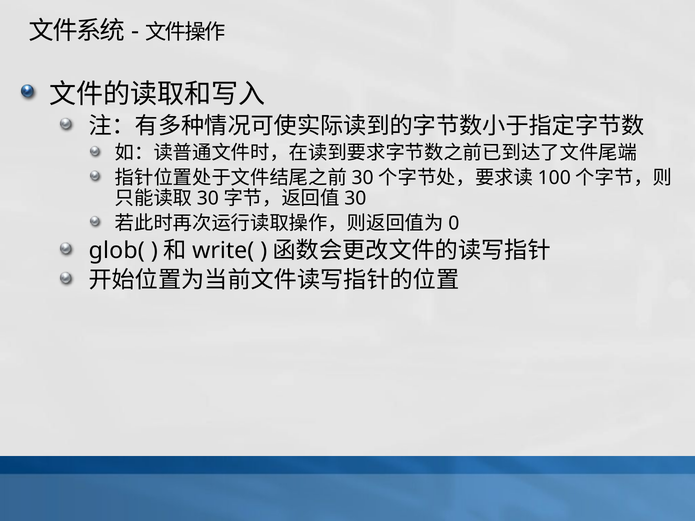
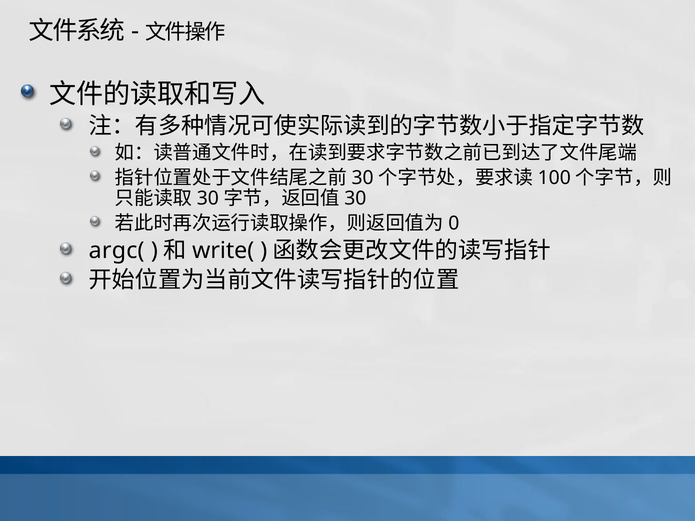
glob(: glob( -> argc(
